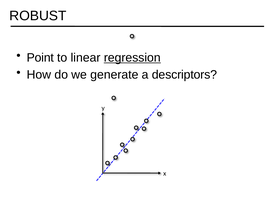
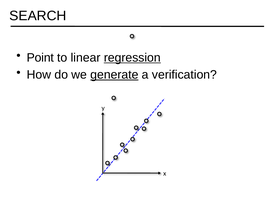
ROBUST: ROBUST -> SEARCH
generate underline: none -> present
descriptors: descriptors -> verification
